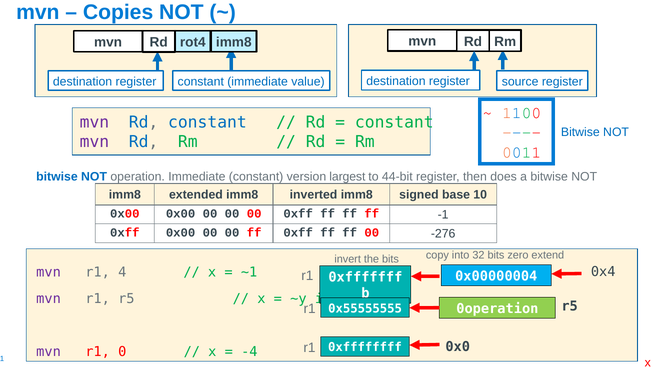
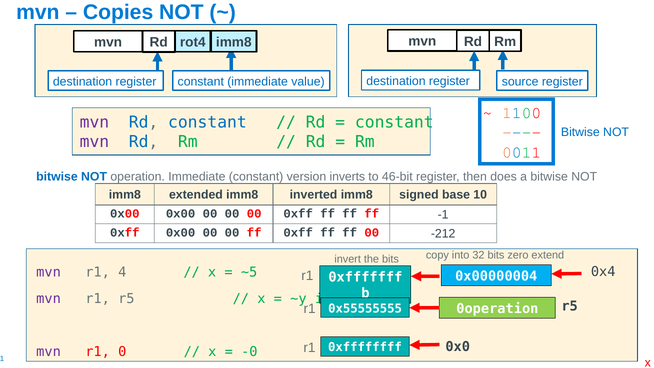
largest: largest -> inverts
44-bit: 44-bit -> 46-bit
-276: -276 -> -212
~1: ~1 -> ~5
-4: -4 -> -0
